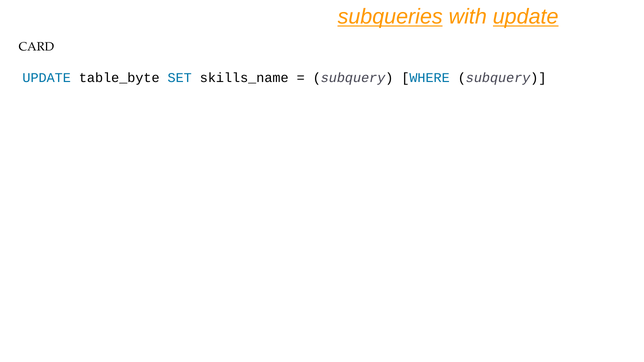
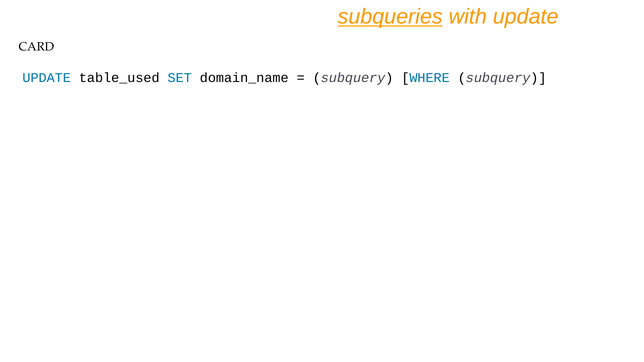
update at (526, 17) underline: present -> none
table_byte: table_byte -> table_used
skills_name: skills_name -> domain_name
